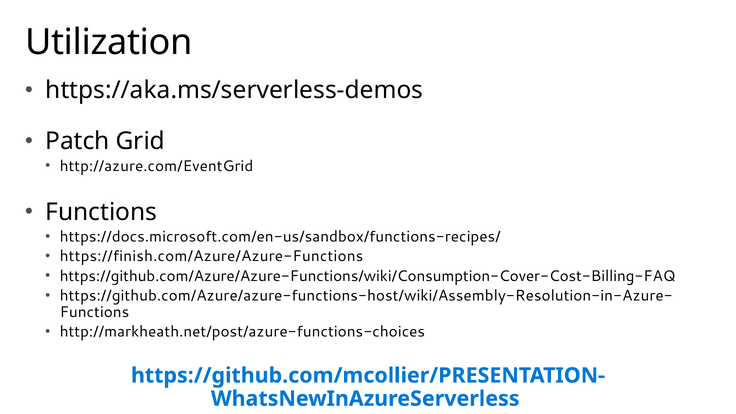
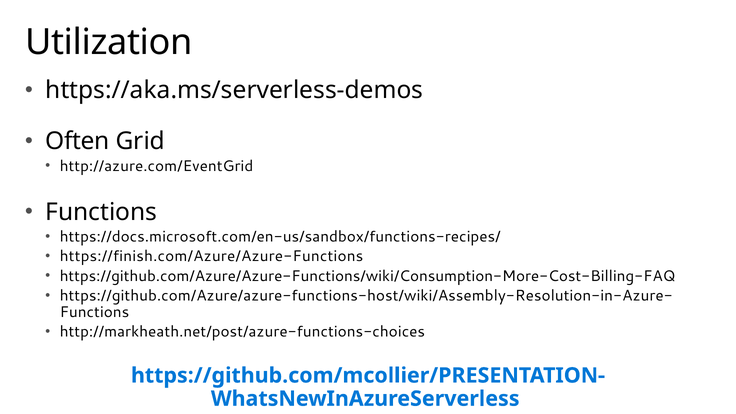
Patch: Patch -> Often
https://github.com/Azure/Azure-Functions/wiki/Consumption-Cover-Cost-Billing-FAQ: https://github.com/Azure/Azure-Functions/wiki/Consumption-Cover-Cost-Billing-FAQ -> https://github.com/Azure/Azure-Functions/wiki/Consumption-More-Cost-Billing-FAQ
